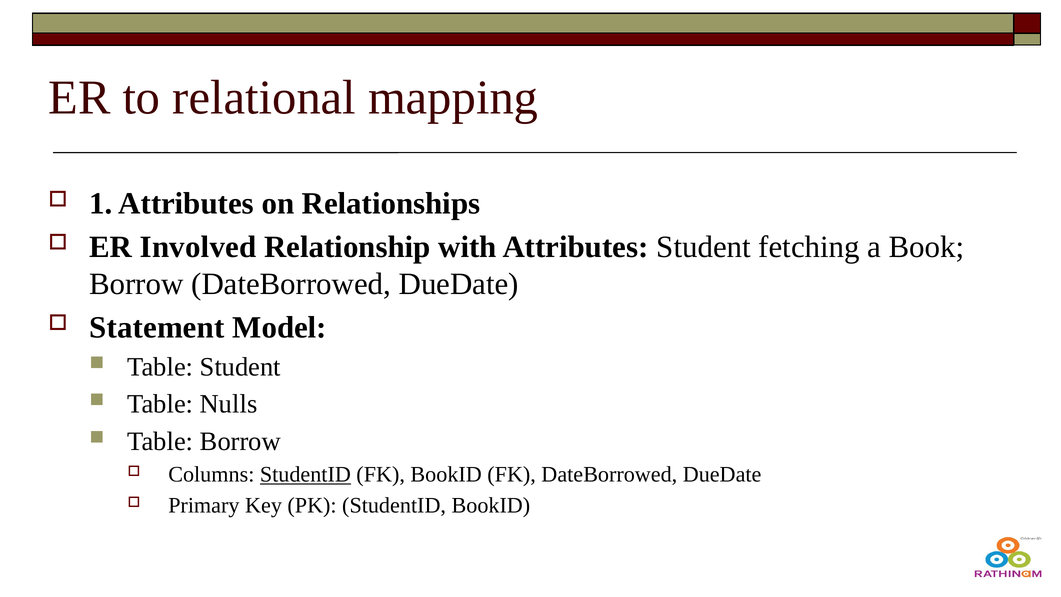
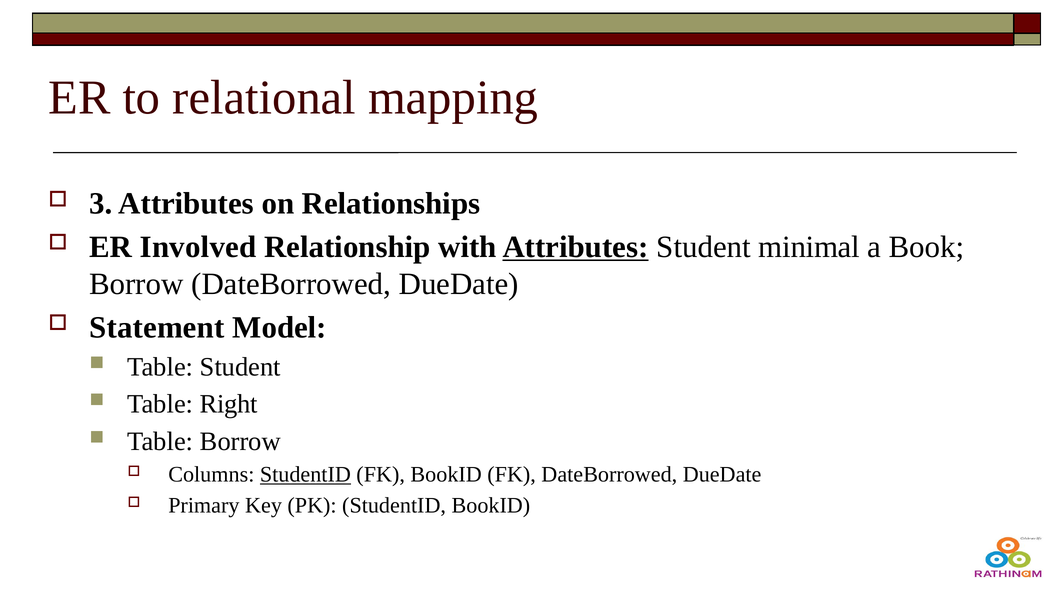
1: 1 -> 3
Attributes at (575, 247) underline: none -> present
fetching: fetching -> minimal
Nulls: Nulls -> Right
